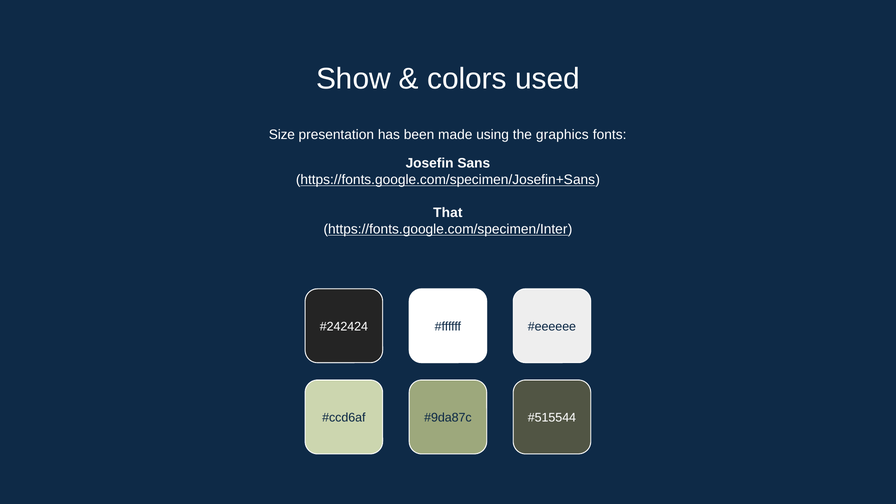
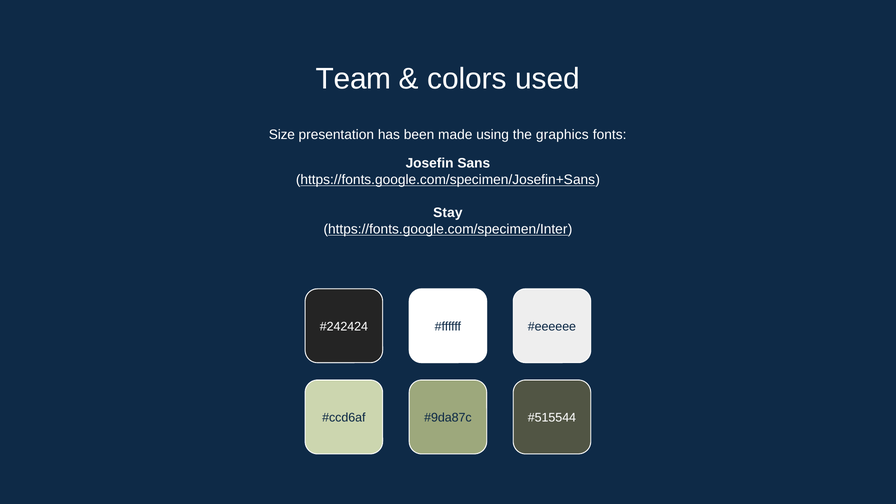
Show: Show -> Team
That: That -> Stay
